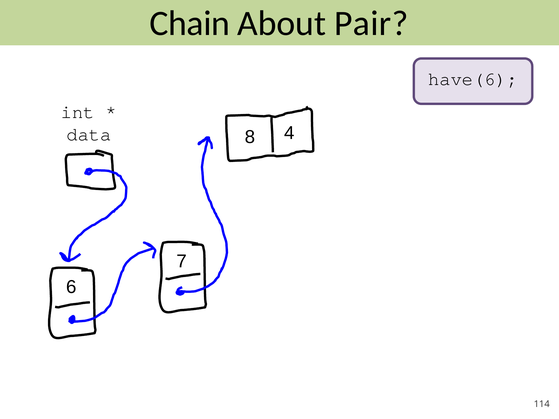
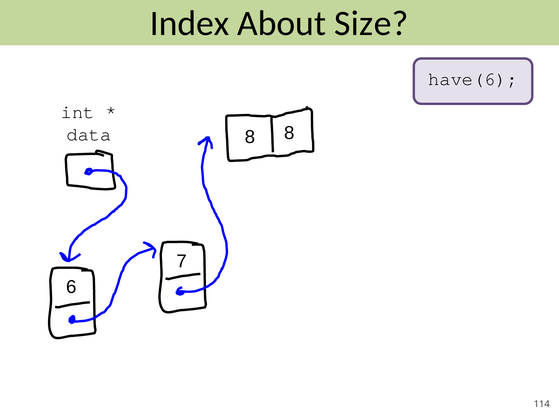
Chain: Chain -> Index
Pair: Pair -> Size
data 4: 4 -> 8
